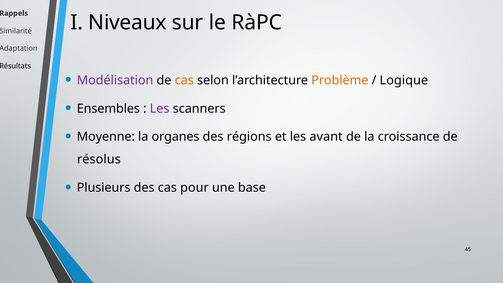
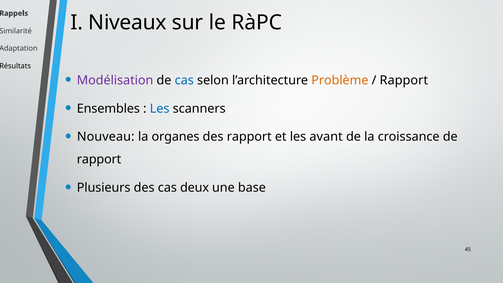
cas at (184, 80) colour: orange -> blue
Logique at (404, 80): Logique -> Rapport
Les at (160, 109) colour: purple -> blue
Moyenne: Moyenne -> Nouveau
des régions: régions -> rapport
résolus at (99, 159): résolus -> rapport
pour: pour -> deux
